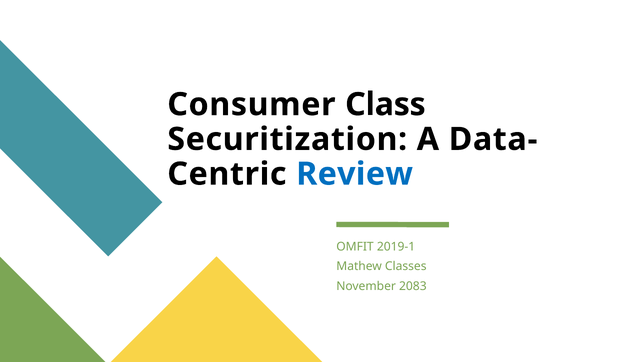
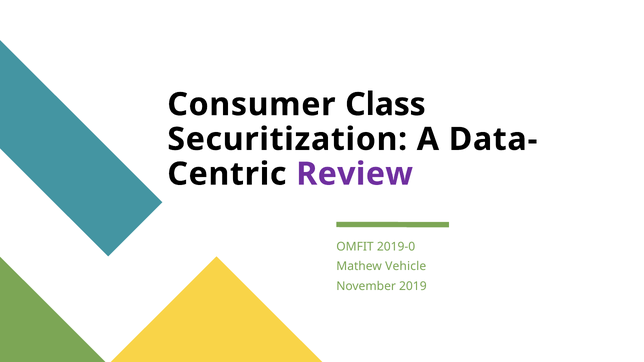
Review colour: blue -> purple
2019-1: 2019-1 -> 2019-0
Classes: Classes -> Vehicle
2083: 2083 -> 2019
